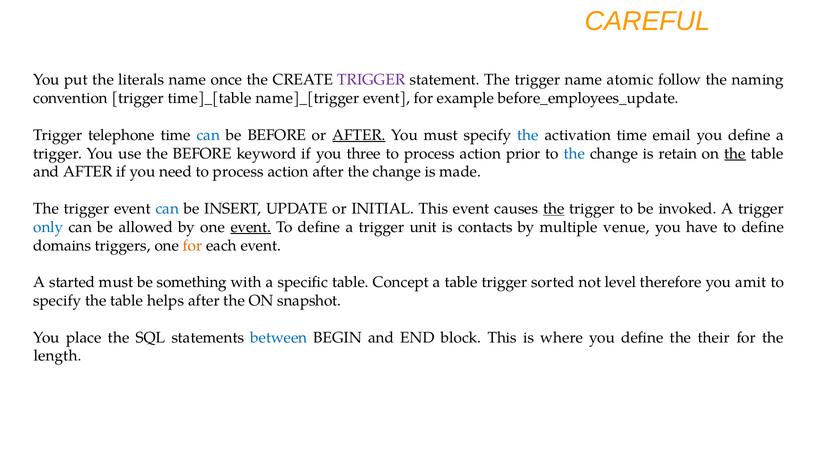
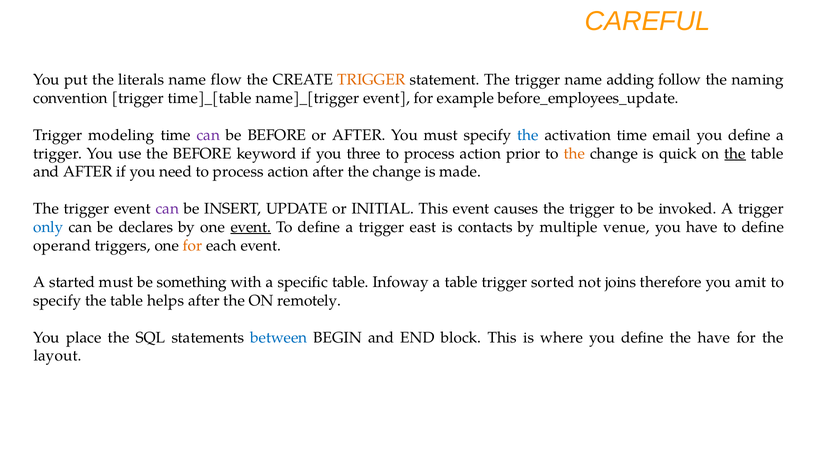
once: once -> flow
TRIGGER at (371, 80) colour: purple -> orange
atomic: atomic -> adding
telephone: telephone -> modeling
can at (208, 135) colour: blue -> purple
AFTER at (359, 135) underline: present -> none
the at (574, 154) colour: blue -> orange
retain: retain -> quick
can at (167, 209) colour: blue -> purple
the at (554, 209) underline: present -> none
allowed: allowed -> declares
unit: unit -> east
domains: domains -> operand
Concept: Concept -> Infoway
level: level -> joins
snapshot: snapshot -> remotely
the their: their -> have
length: length -> layout
